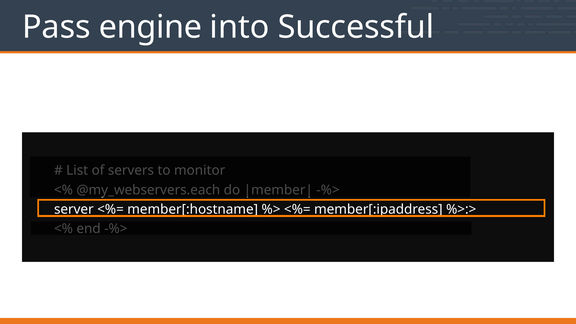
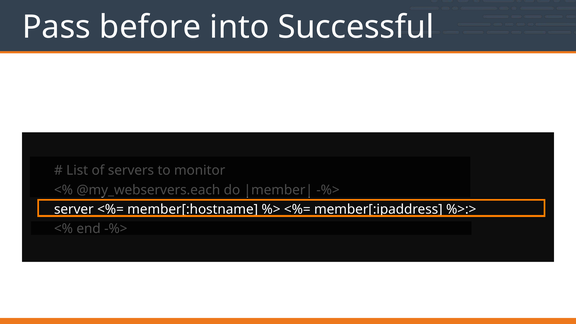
engine: engine -> before
